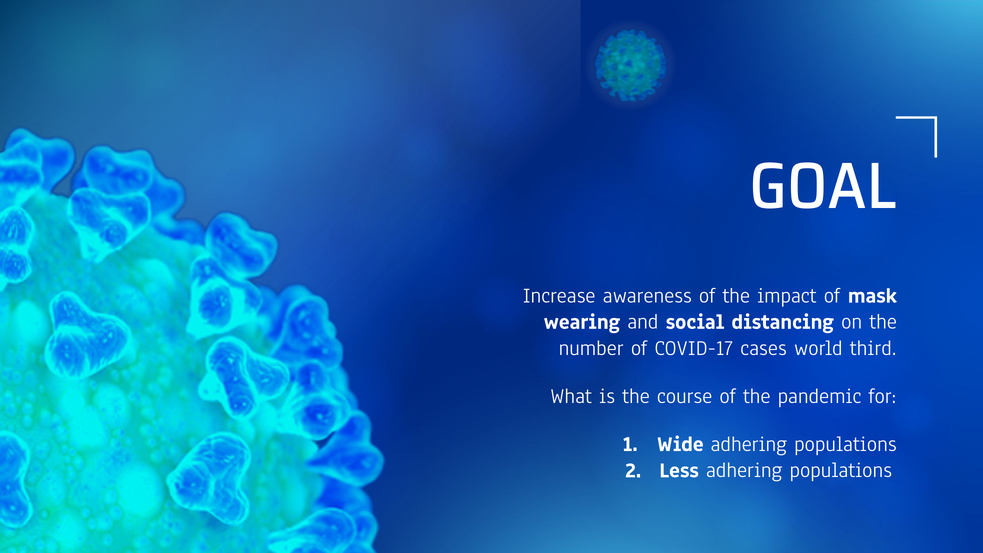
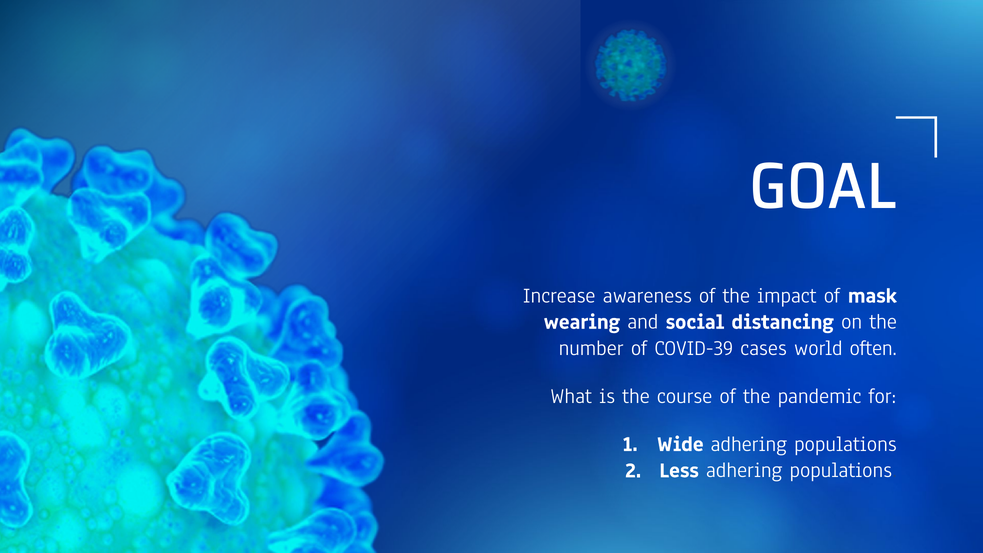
COVID-17: COVID-17 -> COVID-39
third: third -> often
